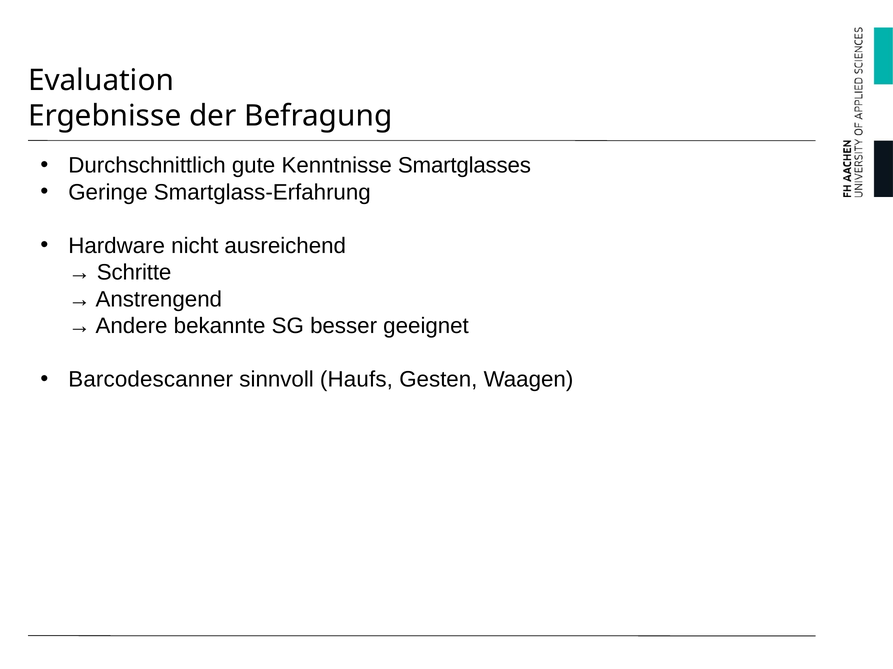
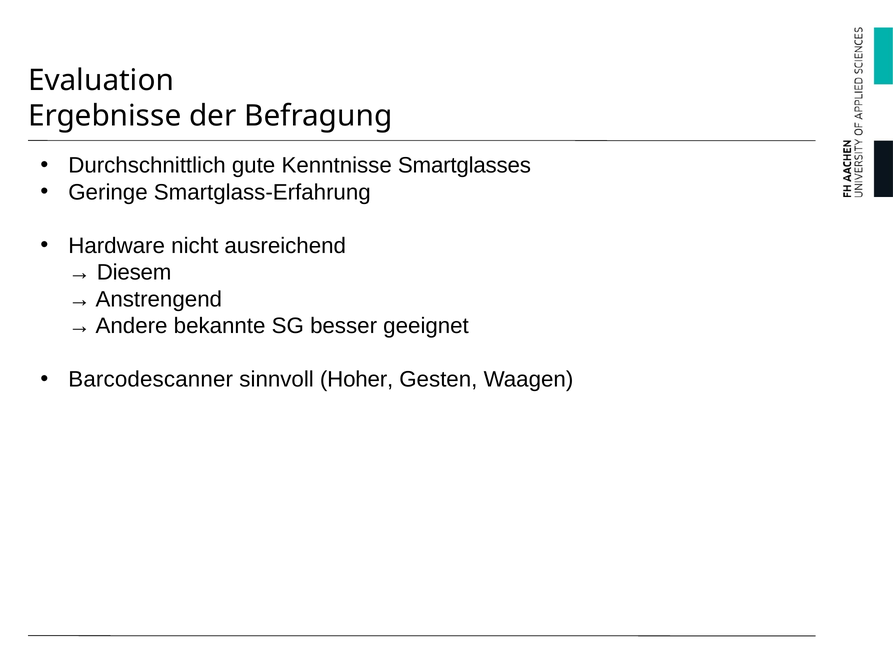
Schritte: Schritte -> Diesem
Haufs: Haufs -> Hoher
